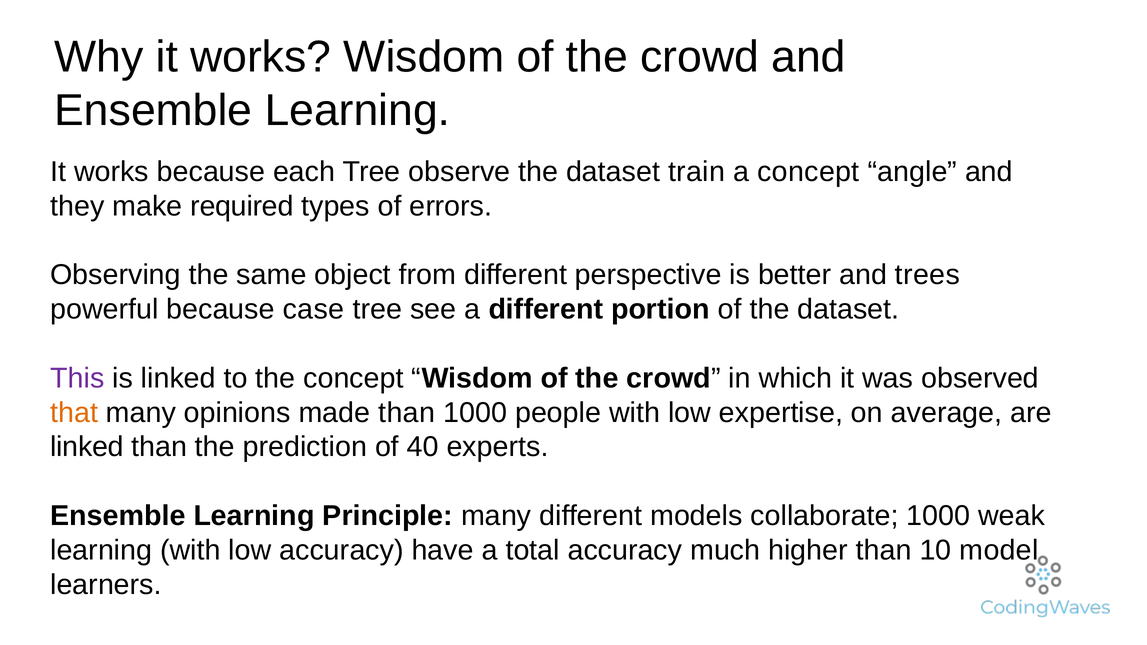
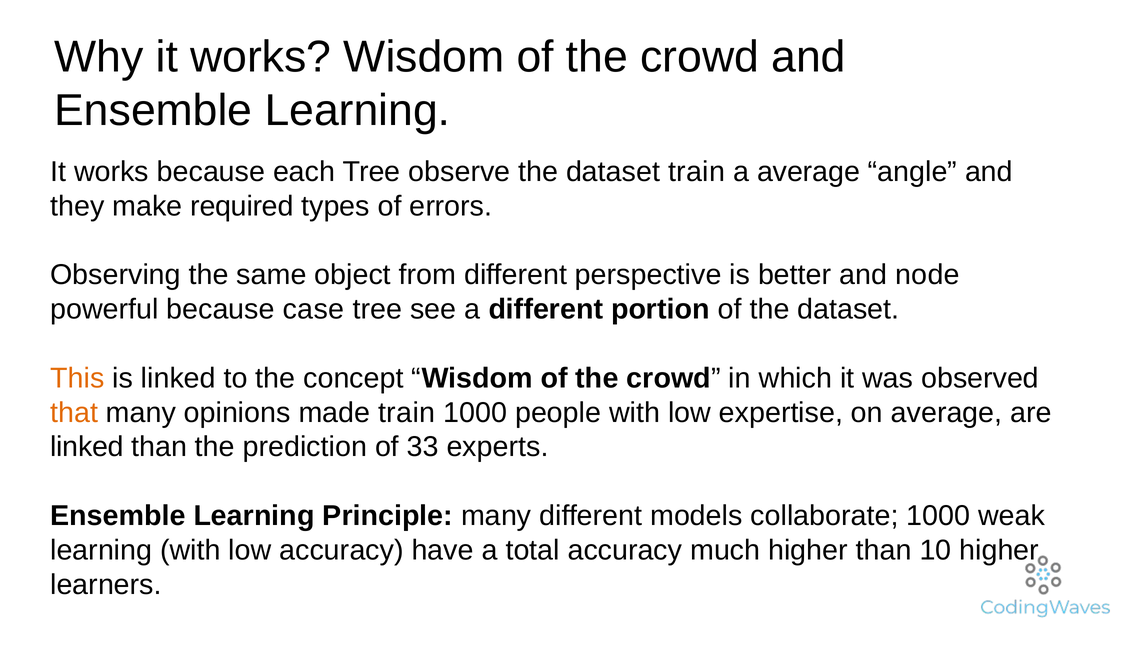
a concept: concept -> average
trees: trees -> node
This colour: purple -> orange
made than: than -> train
40: 40 -> 33
10 model: model -> higher
